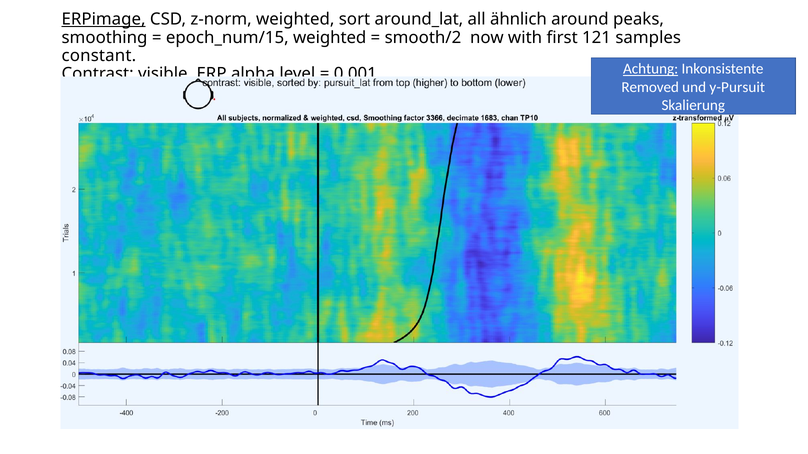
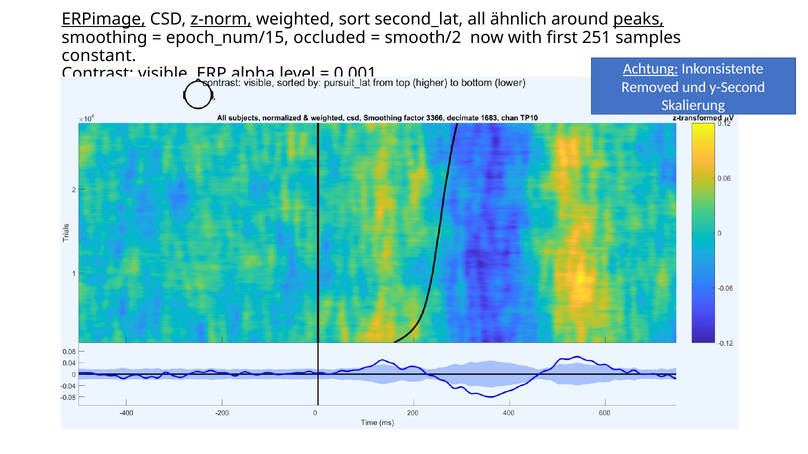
z-norm underline: none -> present
around_lat: around_lat -> second_lat
peaks underline: none -> present
epoch_num/15 weighted: weighted -> occluded
121: 121 -> 251
y-Pursuit: y-Pursuit -> y-Second
